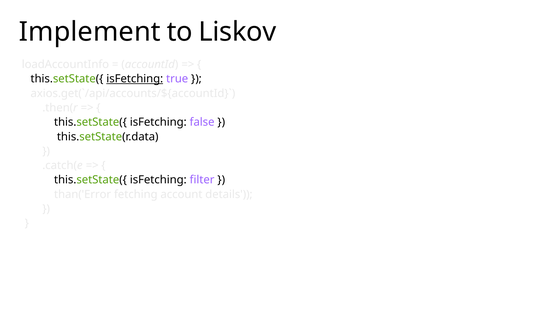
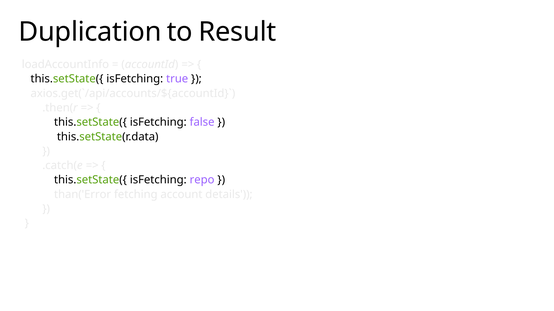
Implement: Implement -> Duplication
Liskov: Liskov -> Result
isFetching at (135, 79) underline: present -> none
filter: filter -> repo
